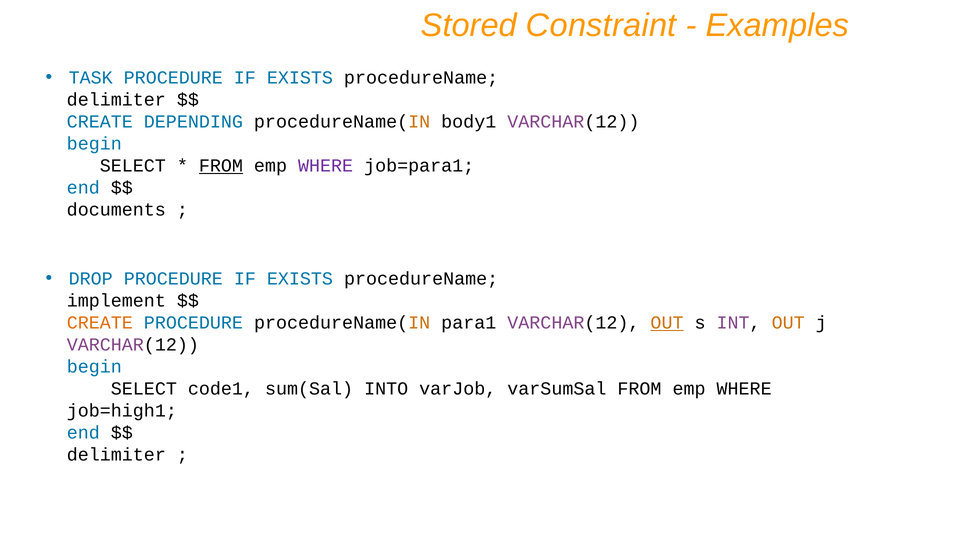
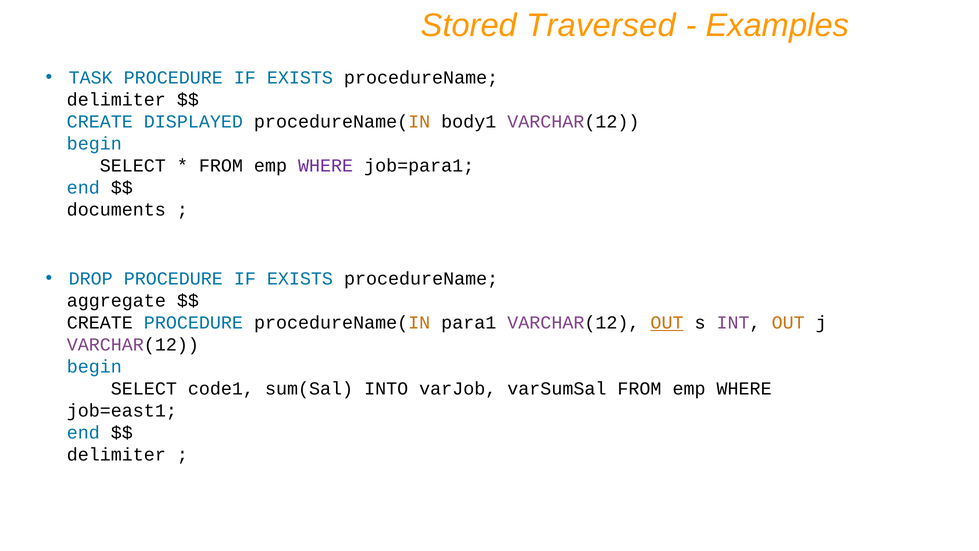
Constraint: Constraint -> Traversed
DEPENDING: DEPENDING -> DISPLAYED
FROM at (221, 166) underline: present -> none
implement: implement -> aggregate
CREATE at (100, 323) colour: orange -> black
job=high1: job=high1 -> job=east1
